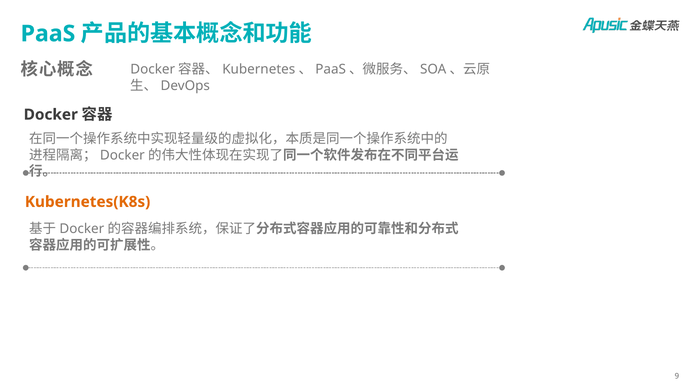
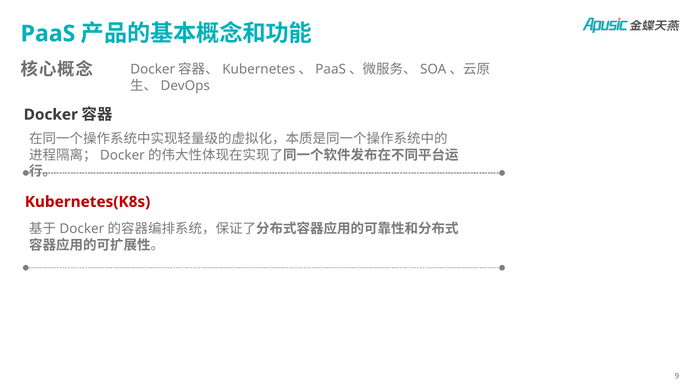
Kubernetes(K8s colour: orange -> red
